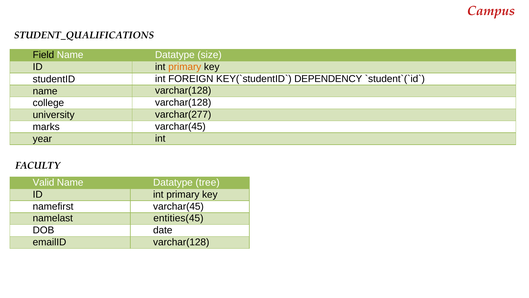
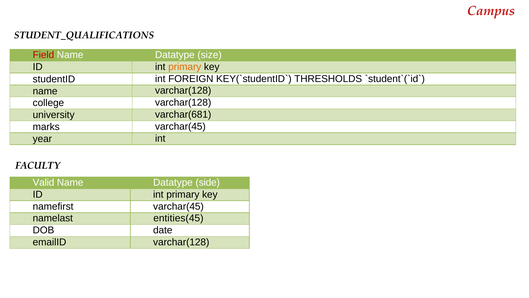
Field colour: black -> red
DEPENDENCY: DEPENDENCY -> THRESHOLDS
varchar(277: varchar(277 -> varchar(681
tree: tree -> side
